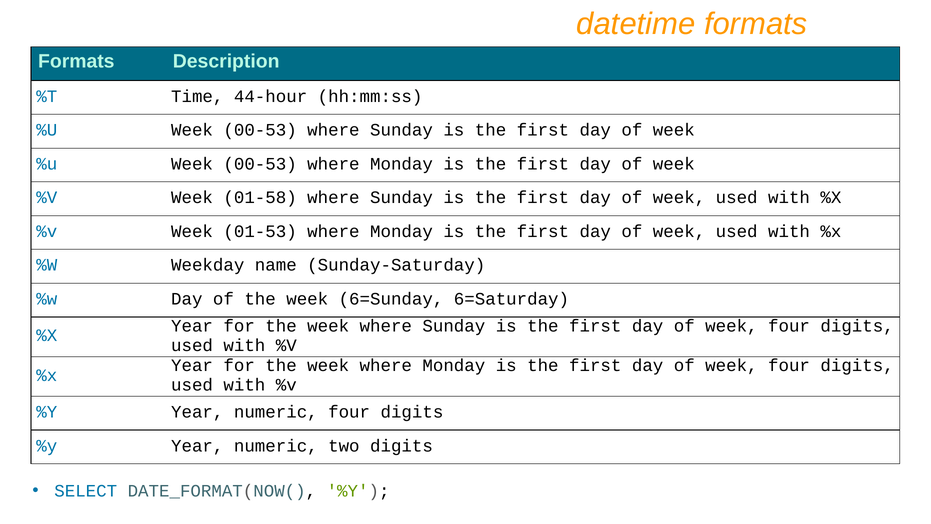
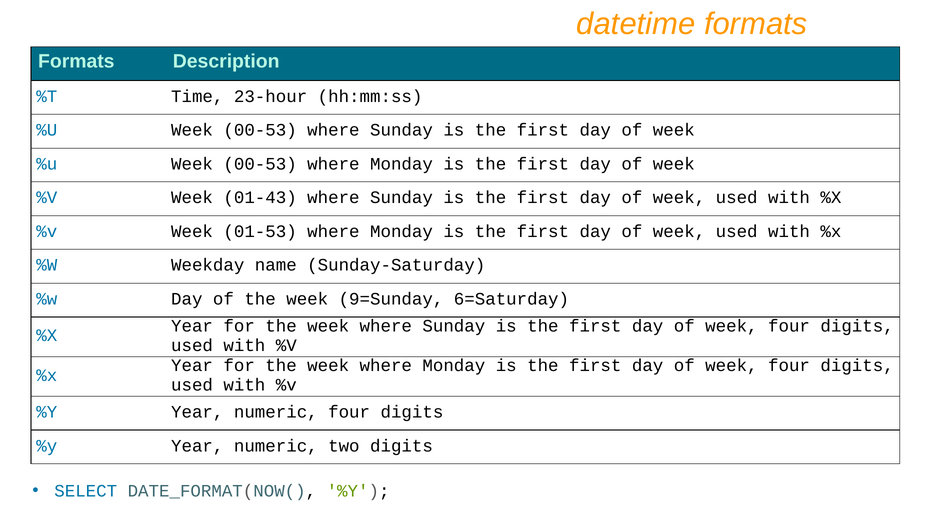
44-hour: 44-hour -> 23-hour
01-58: 01-58 -> 01-43
6=Sunday: 6=Sunday -> 9=Sunday
